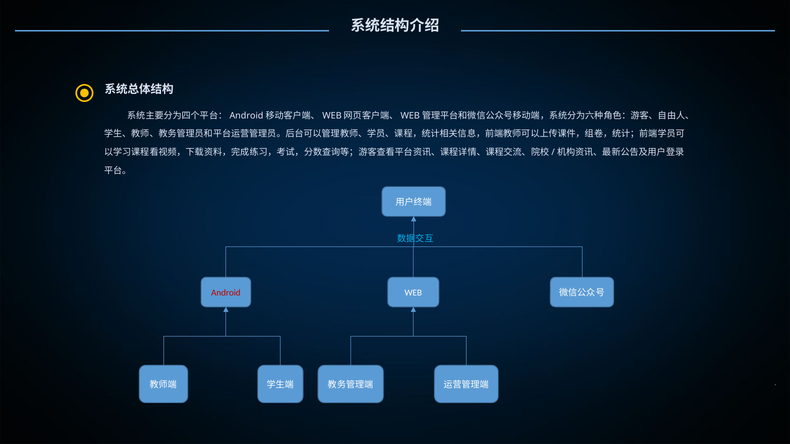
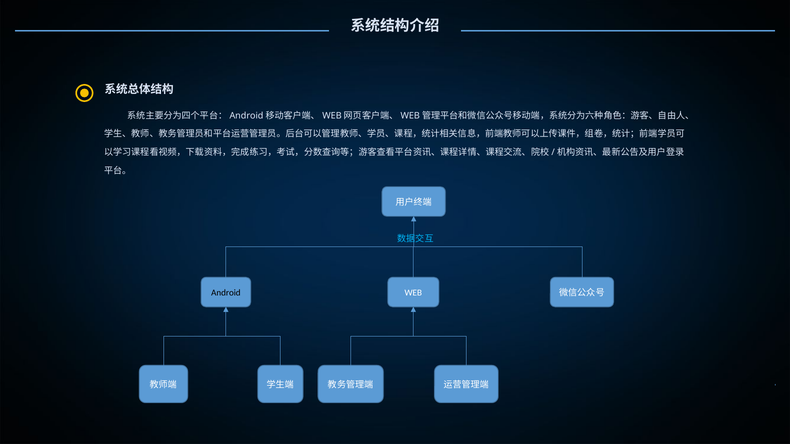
Android colour: red -> black
